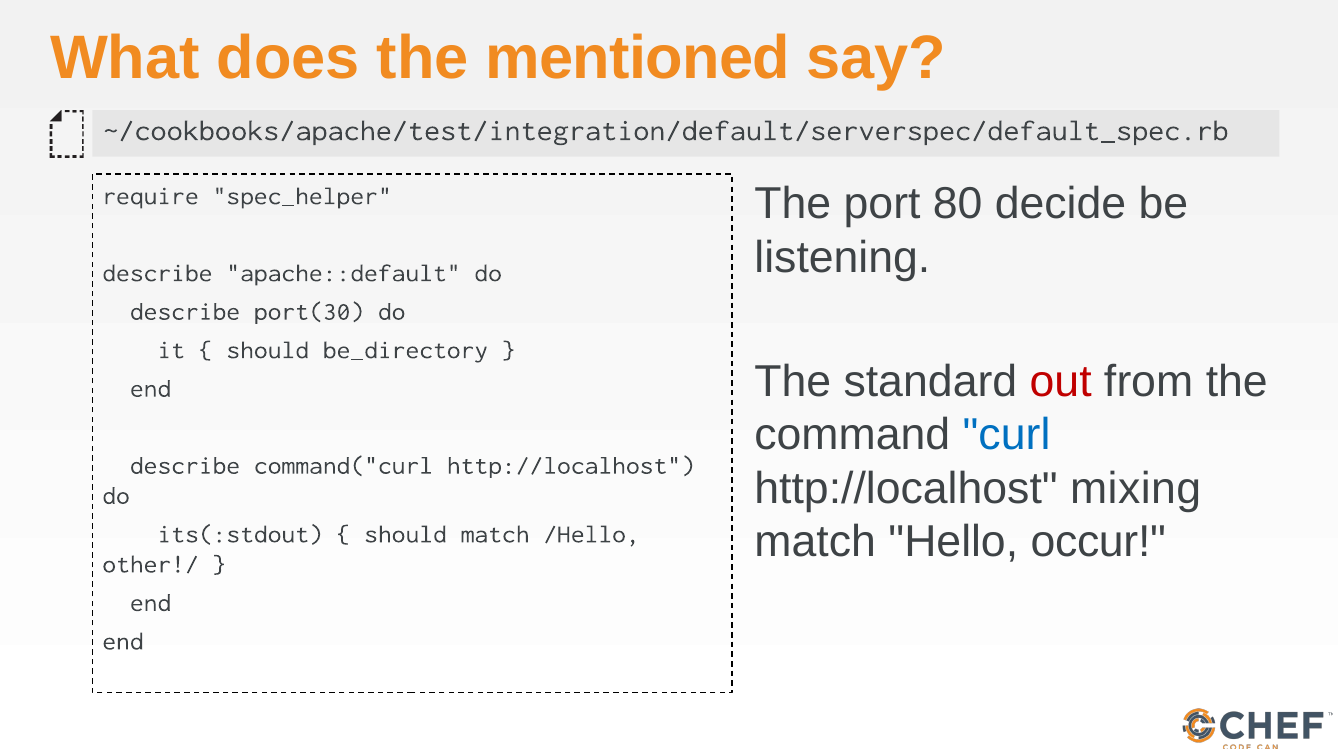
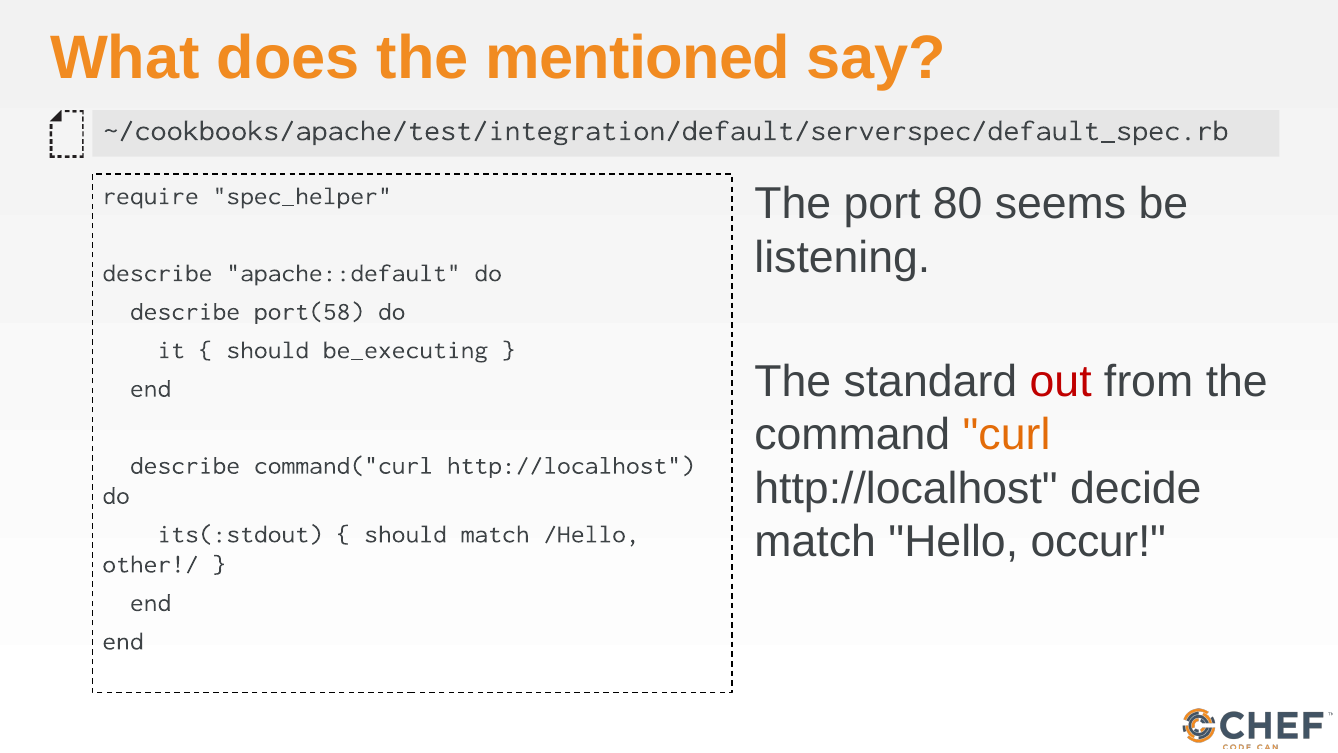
decide: decide -> seems
port(30: port(30 -> port(58
be_directory: be_directory -> be_executing
curl colour: blue -> orange
mixing: mixing -> decide
